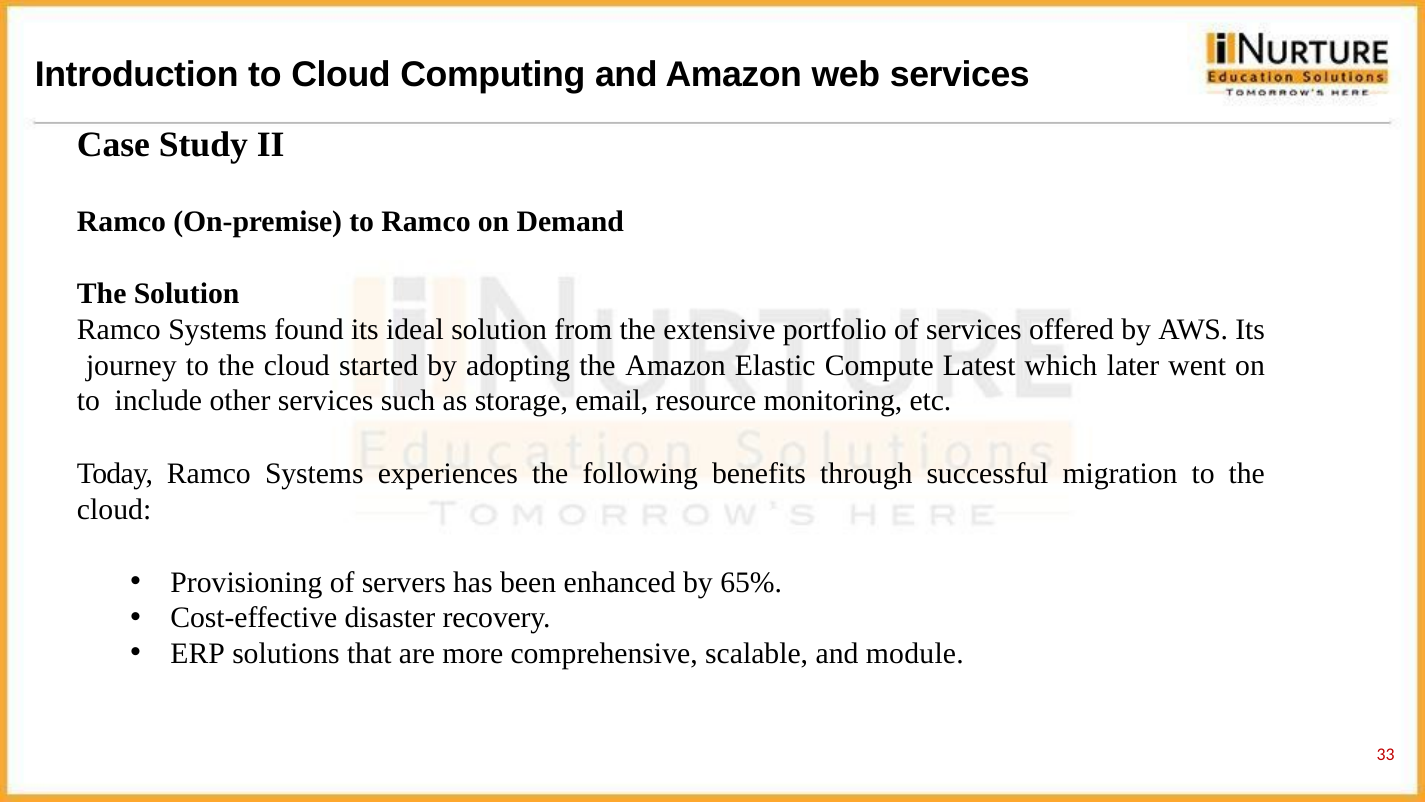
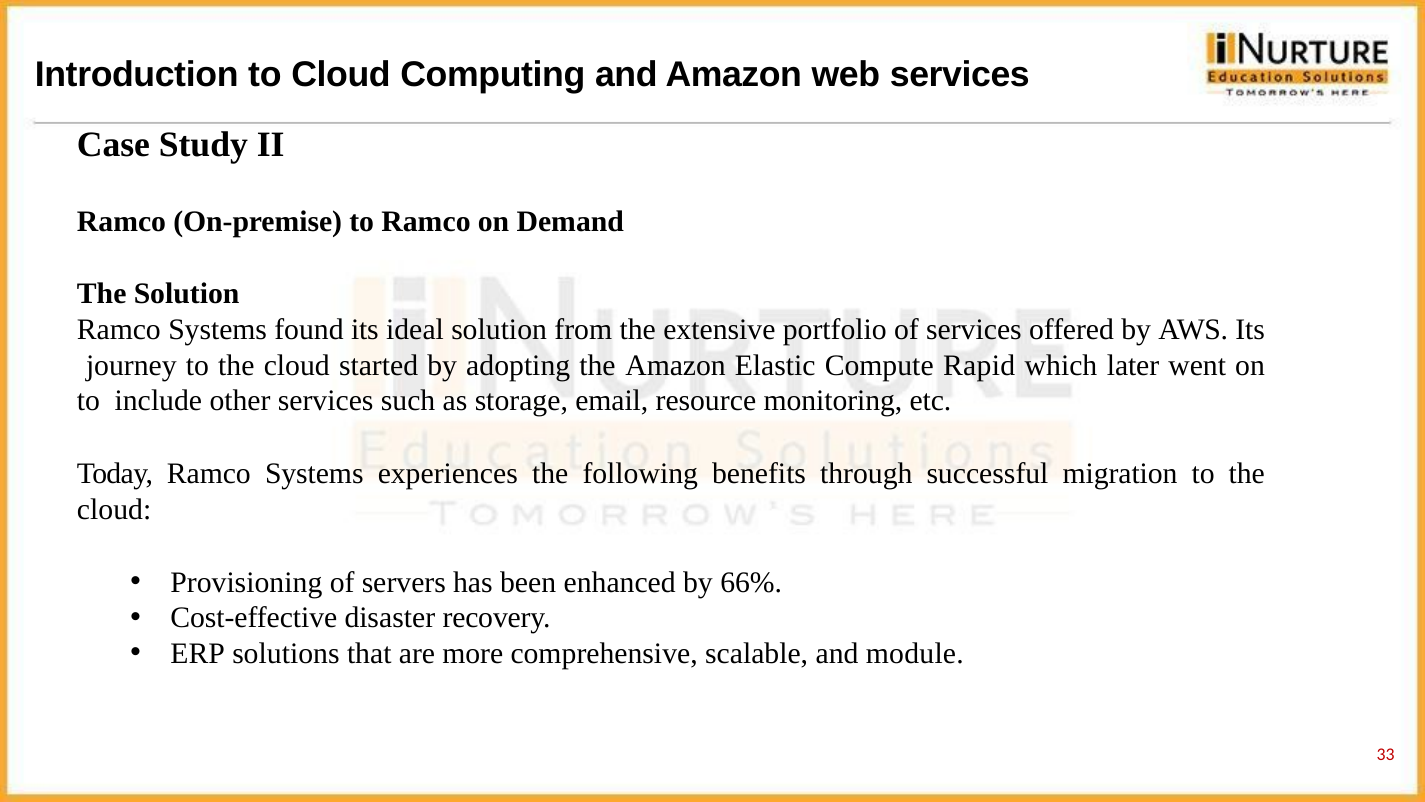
Latest: Latest -> Rapid
65%: 65% -> 66%
